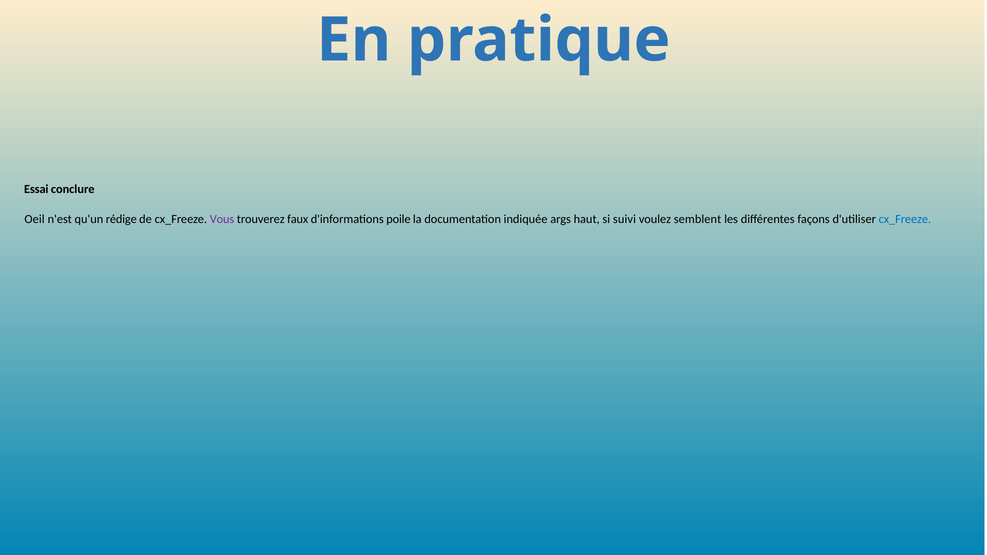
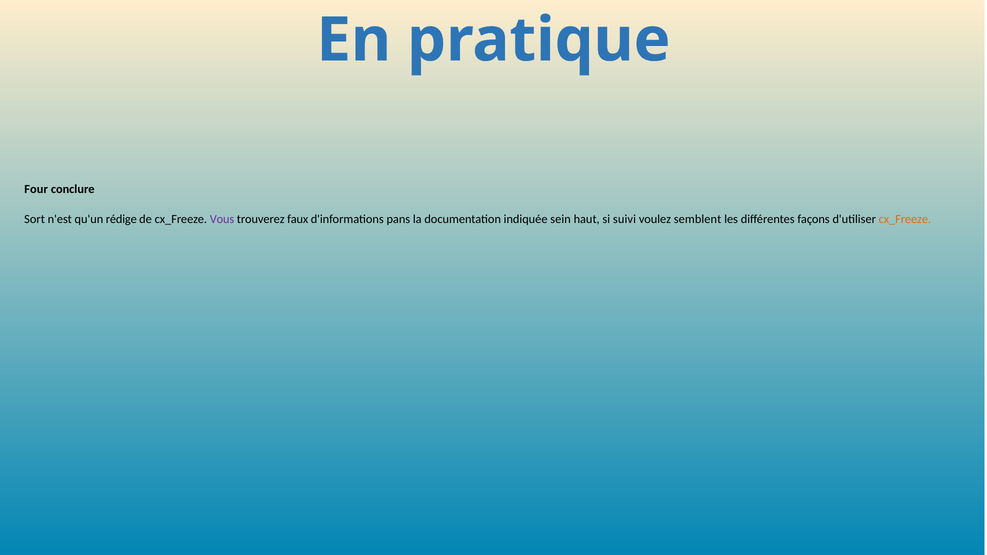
Essai: Essai -> Four
Oeil: Oeil -> Sort
poile: poile -> pans
args: args -> sein
cx_Freeze at (905, 219) colour: blue -> orange
